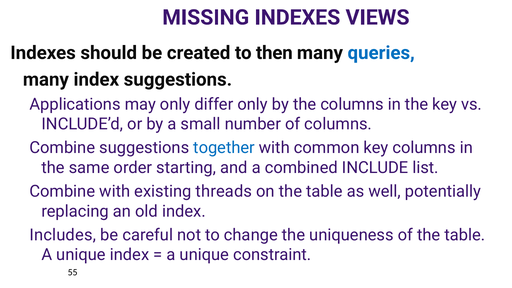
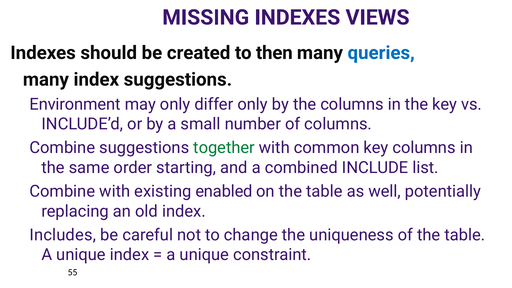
Applications: Applications -> Environment
together colour: blue -> green
threads: threads -> enabled
